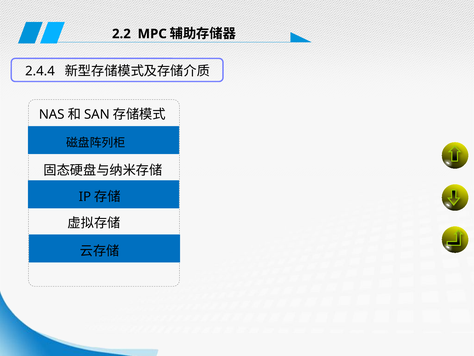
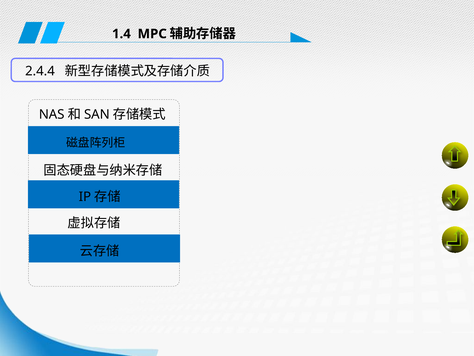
2.2: 2.2 -> 1.4
